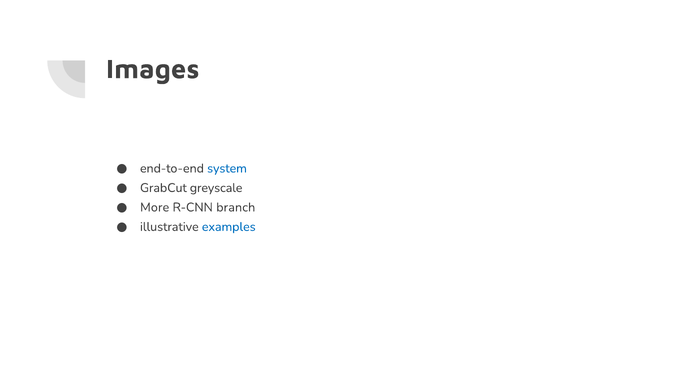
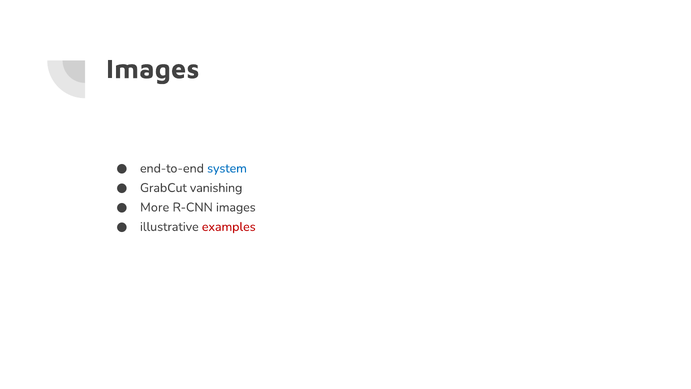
greyscale: greyscale -> vanishing
R-CNN branch: branch -> images
examples colour: blue -> red
